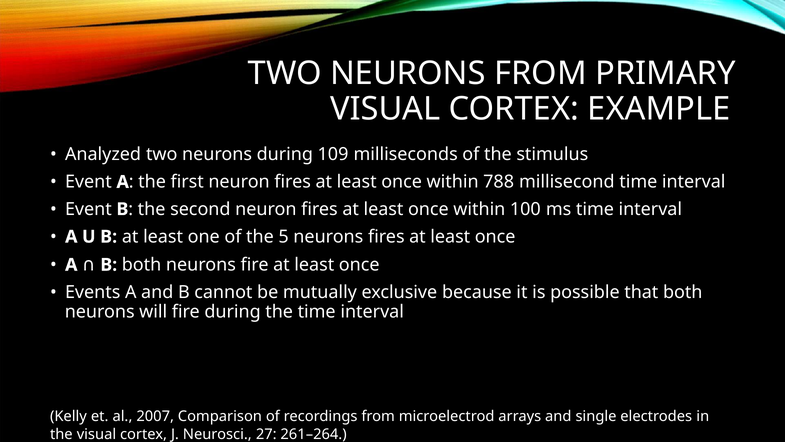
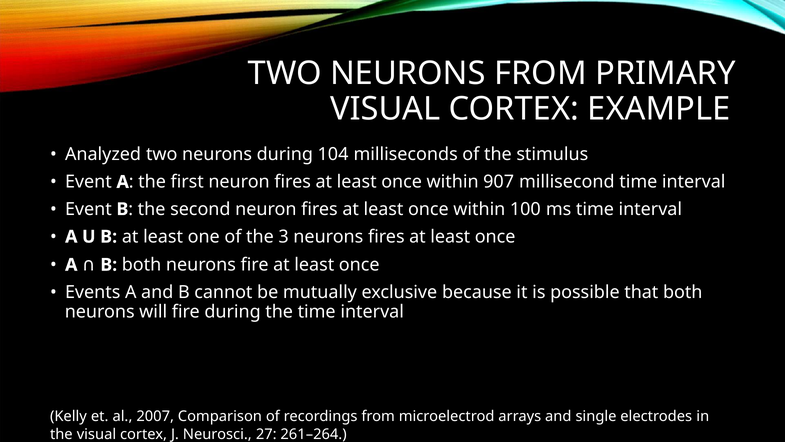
109: 109 -> 104
788: 788 -> 907
5: 5 -> 3
